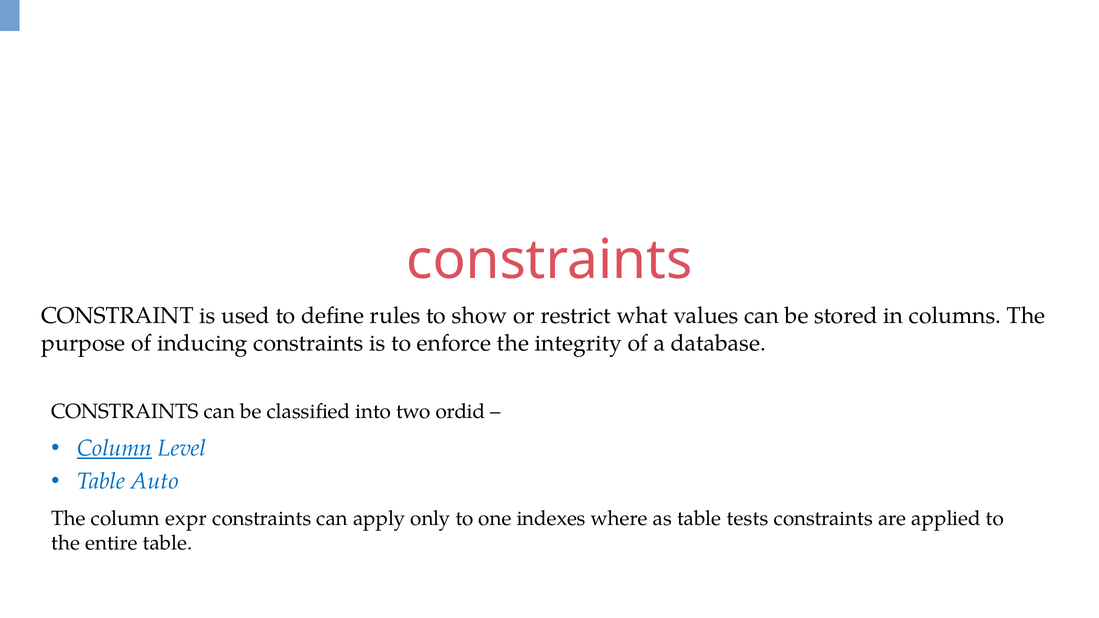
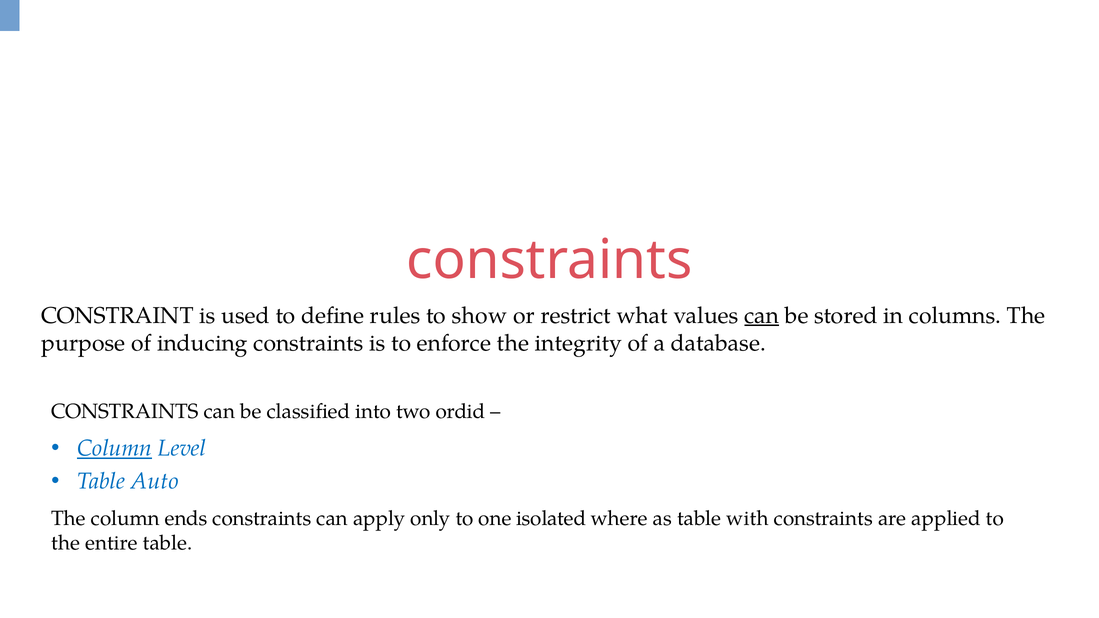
can at (762, 316) underline: none -> present
expr: expr -> ends
indexes: indexes -> isolated
tests: tests -> with
